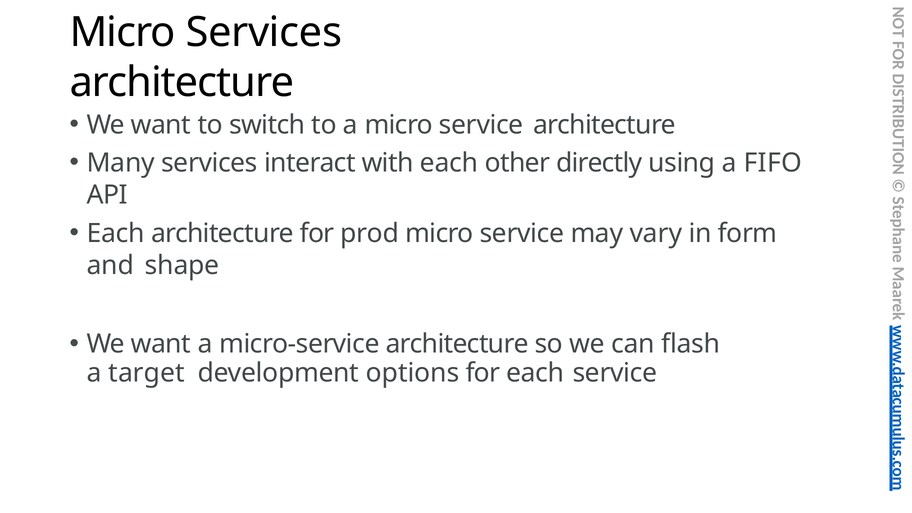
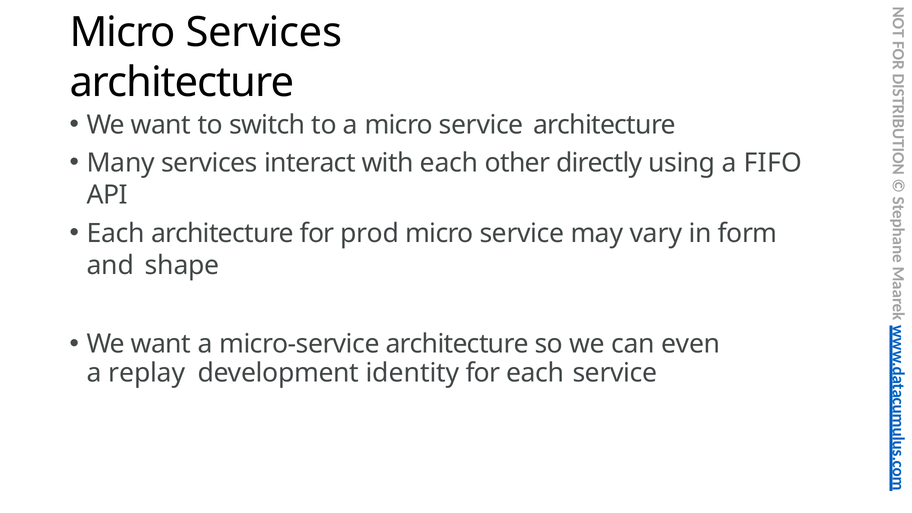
flash: flash -> even
target: target -> replay
options: options -> identity
